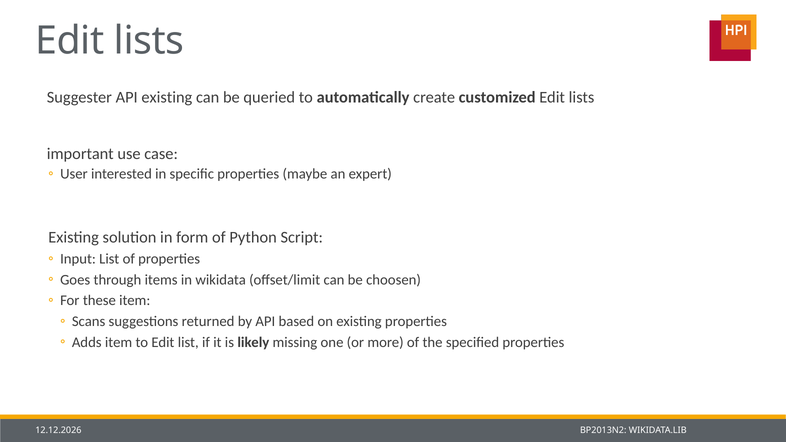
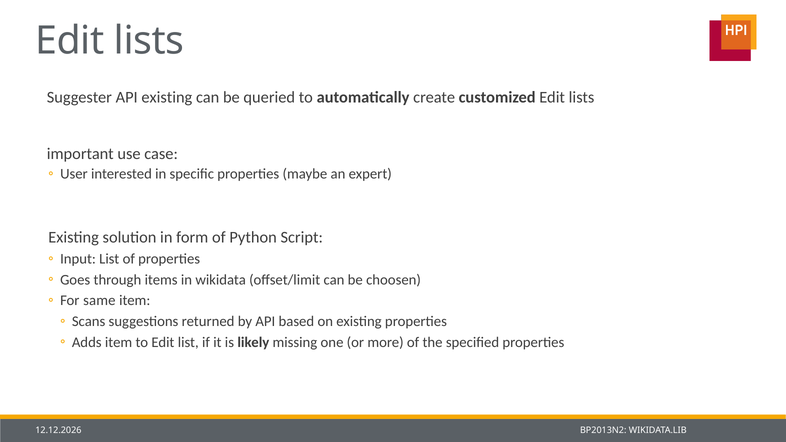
these: these -> same
